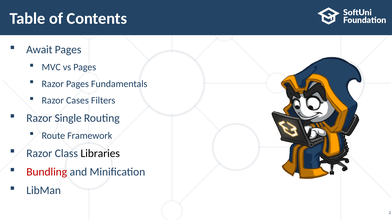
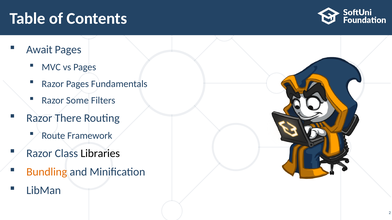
Cases: Cases -> Some
Single: Single -> There
Bundling colour: red -> orange
